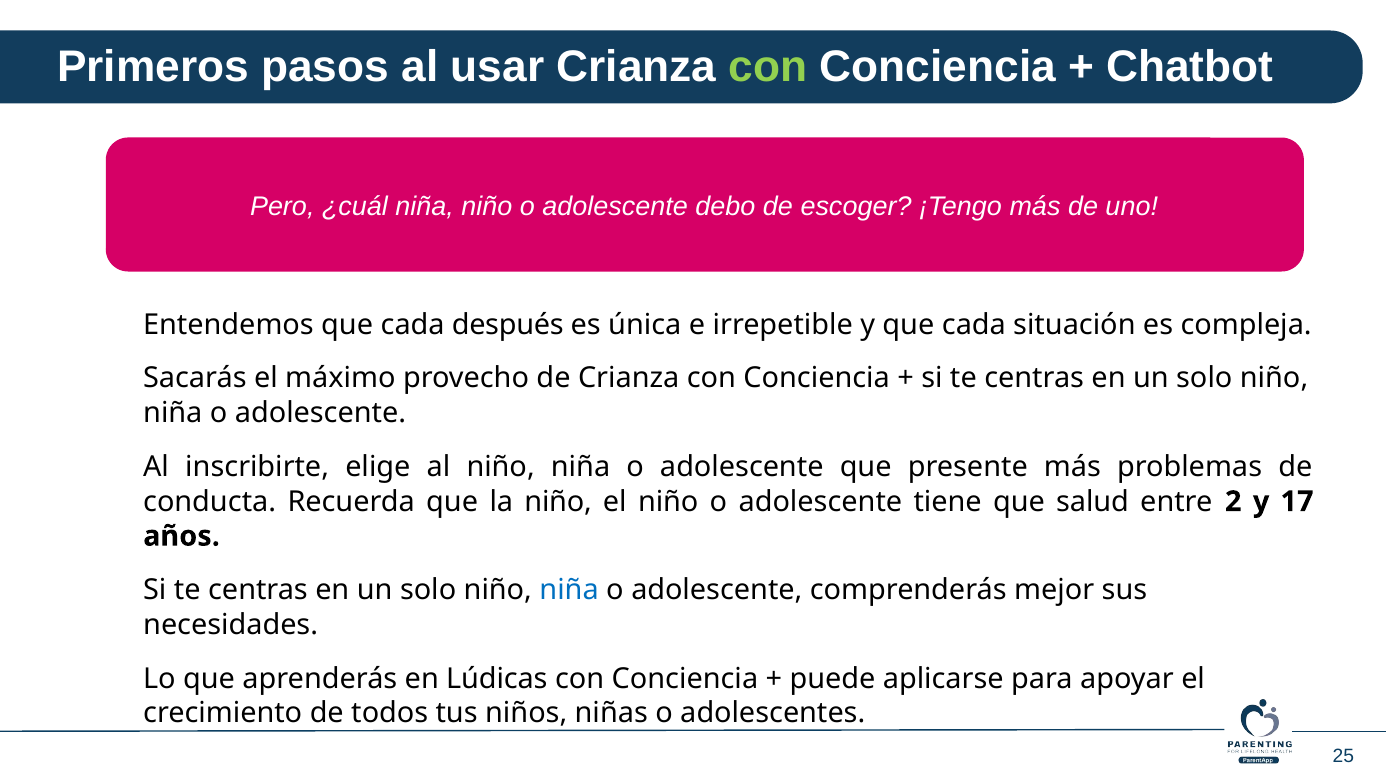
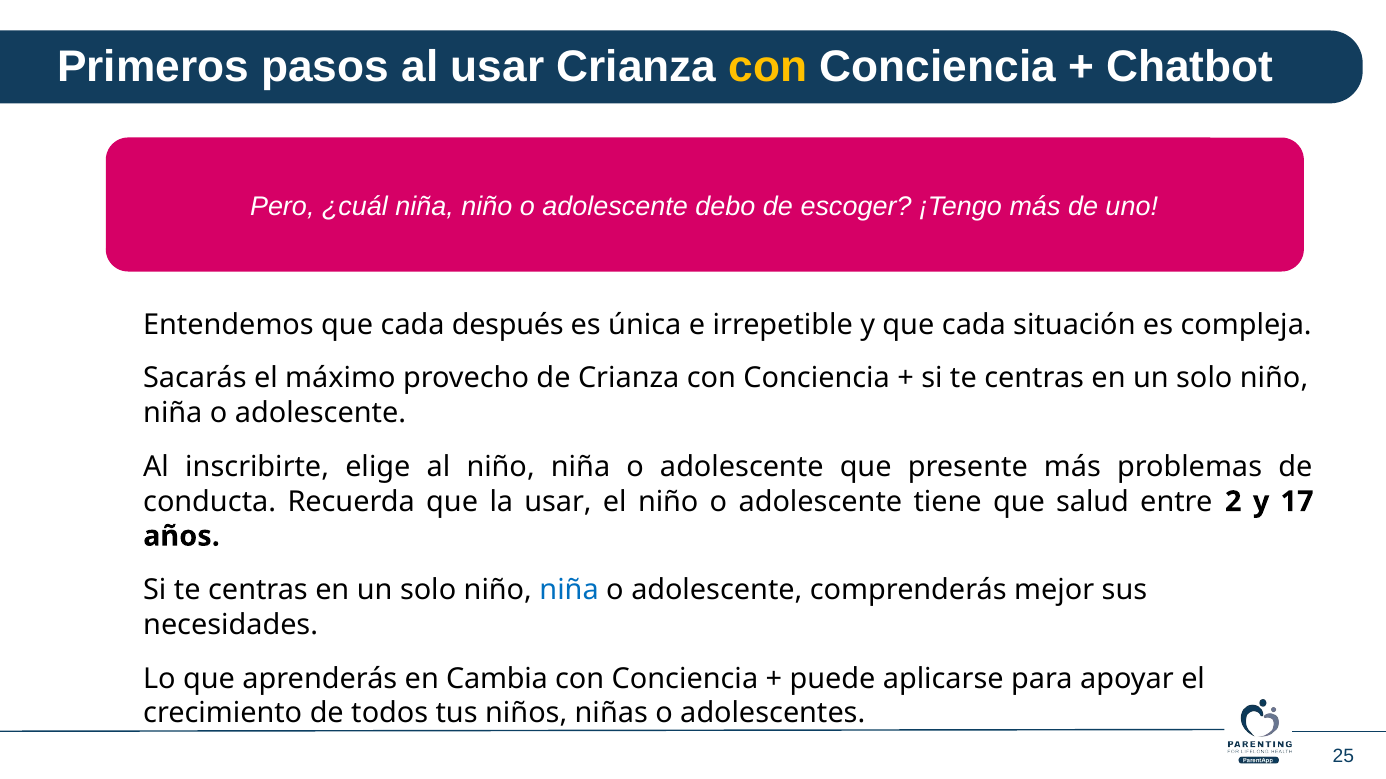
con at (768, 67) colour: light green -> yellow
la niño: niño -> usar
Lúdicas: Lúdicas -> Cambia
